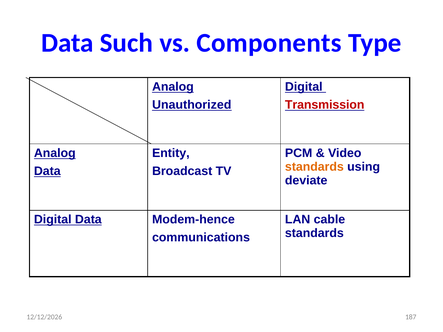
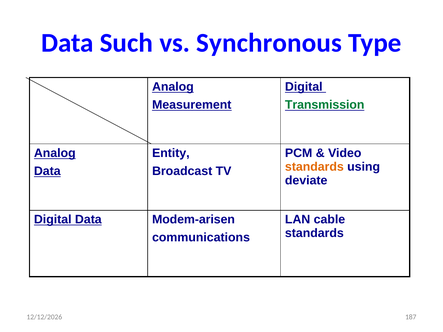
Components: Components -> Synchronous
Unauthorized: Unauthorized -> Measurement
Transmission colour: red -> green
Modem-hence: Modem-hence -> Modem-arisen
